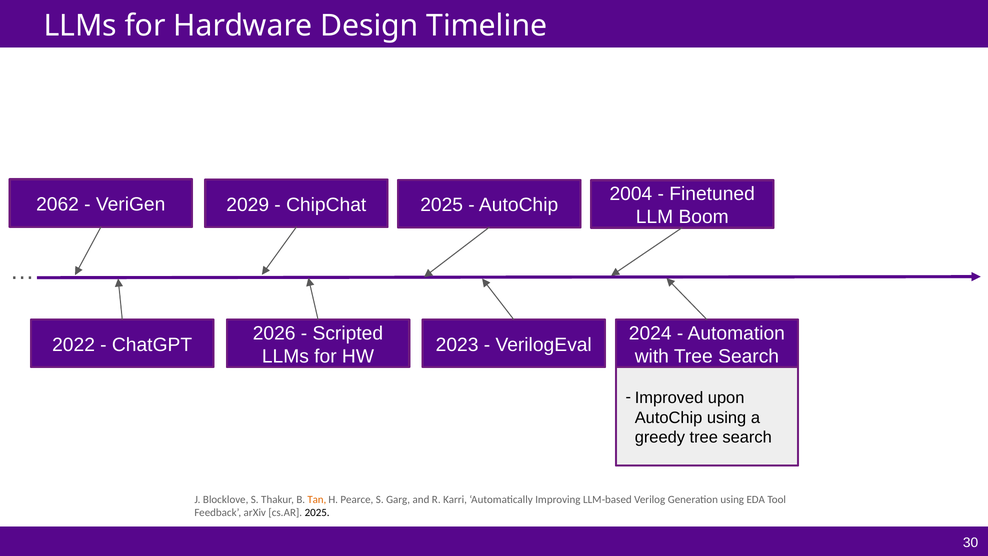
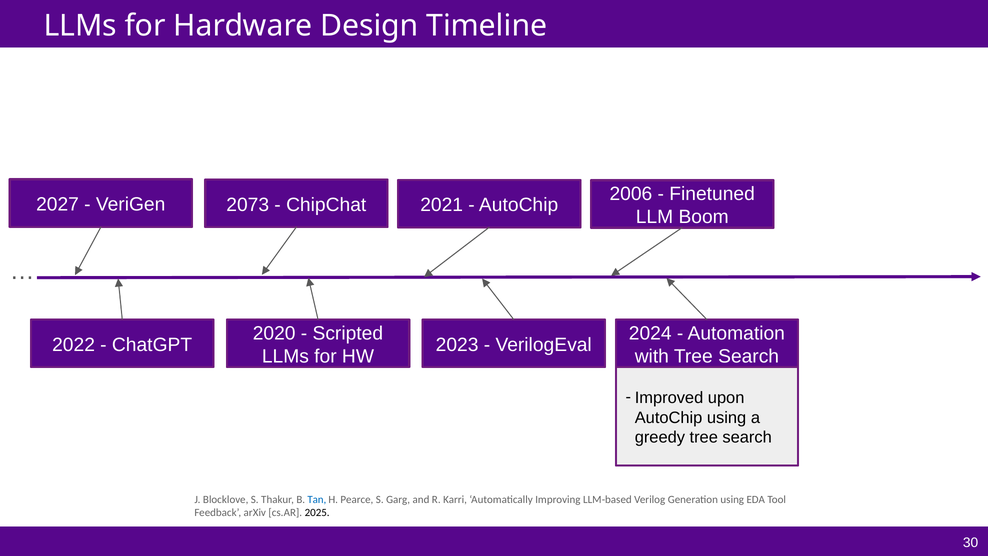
2004: 2004 -> 2006
2062: 2062 -> 2027
2029: 2029 -> 2073
ChipChat 2025: 2025 -> 2021
2026: 2026 -> 2020
Tan colour: orange -> blue
